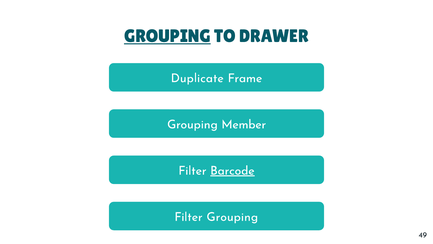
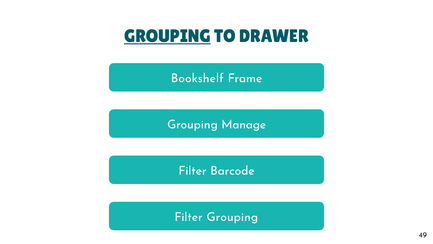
Duplicate: Duplicate -> Bookshelf
Member: Member -> Manage
Barcode underline: present -> none
